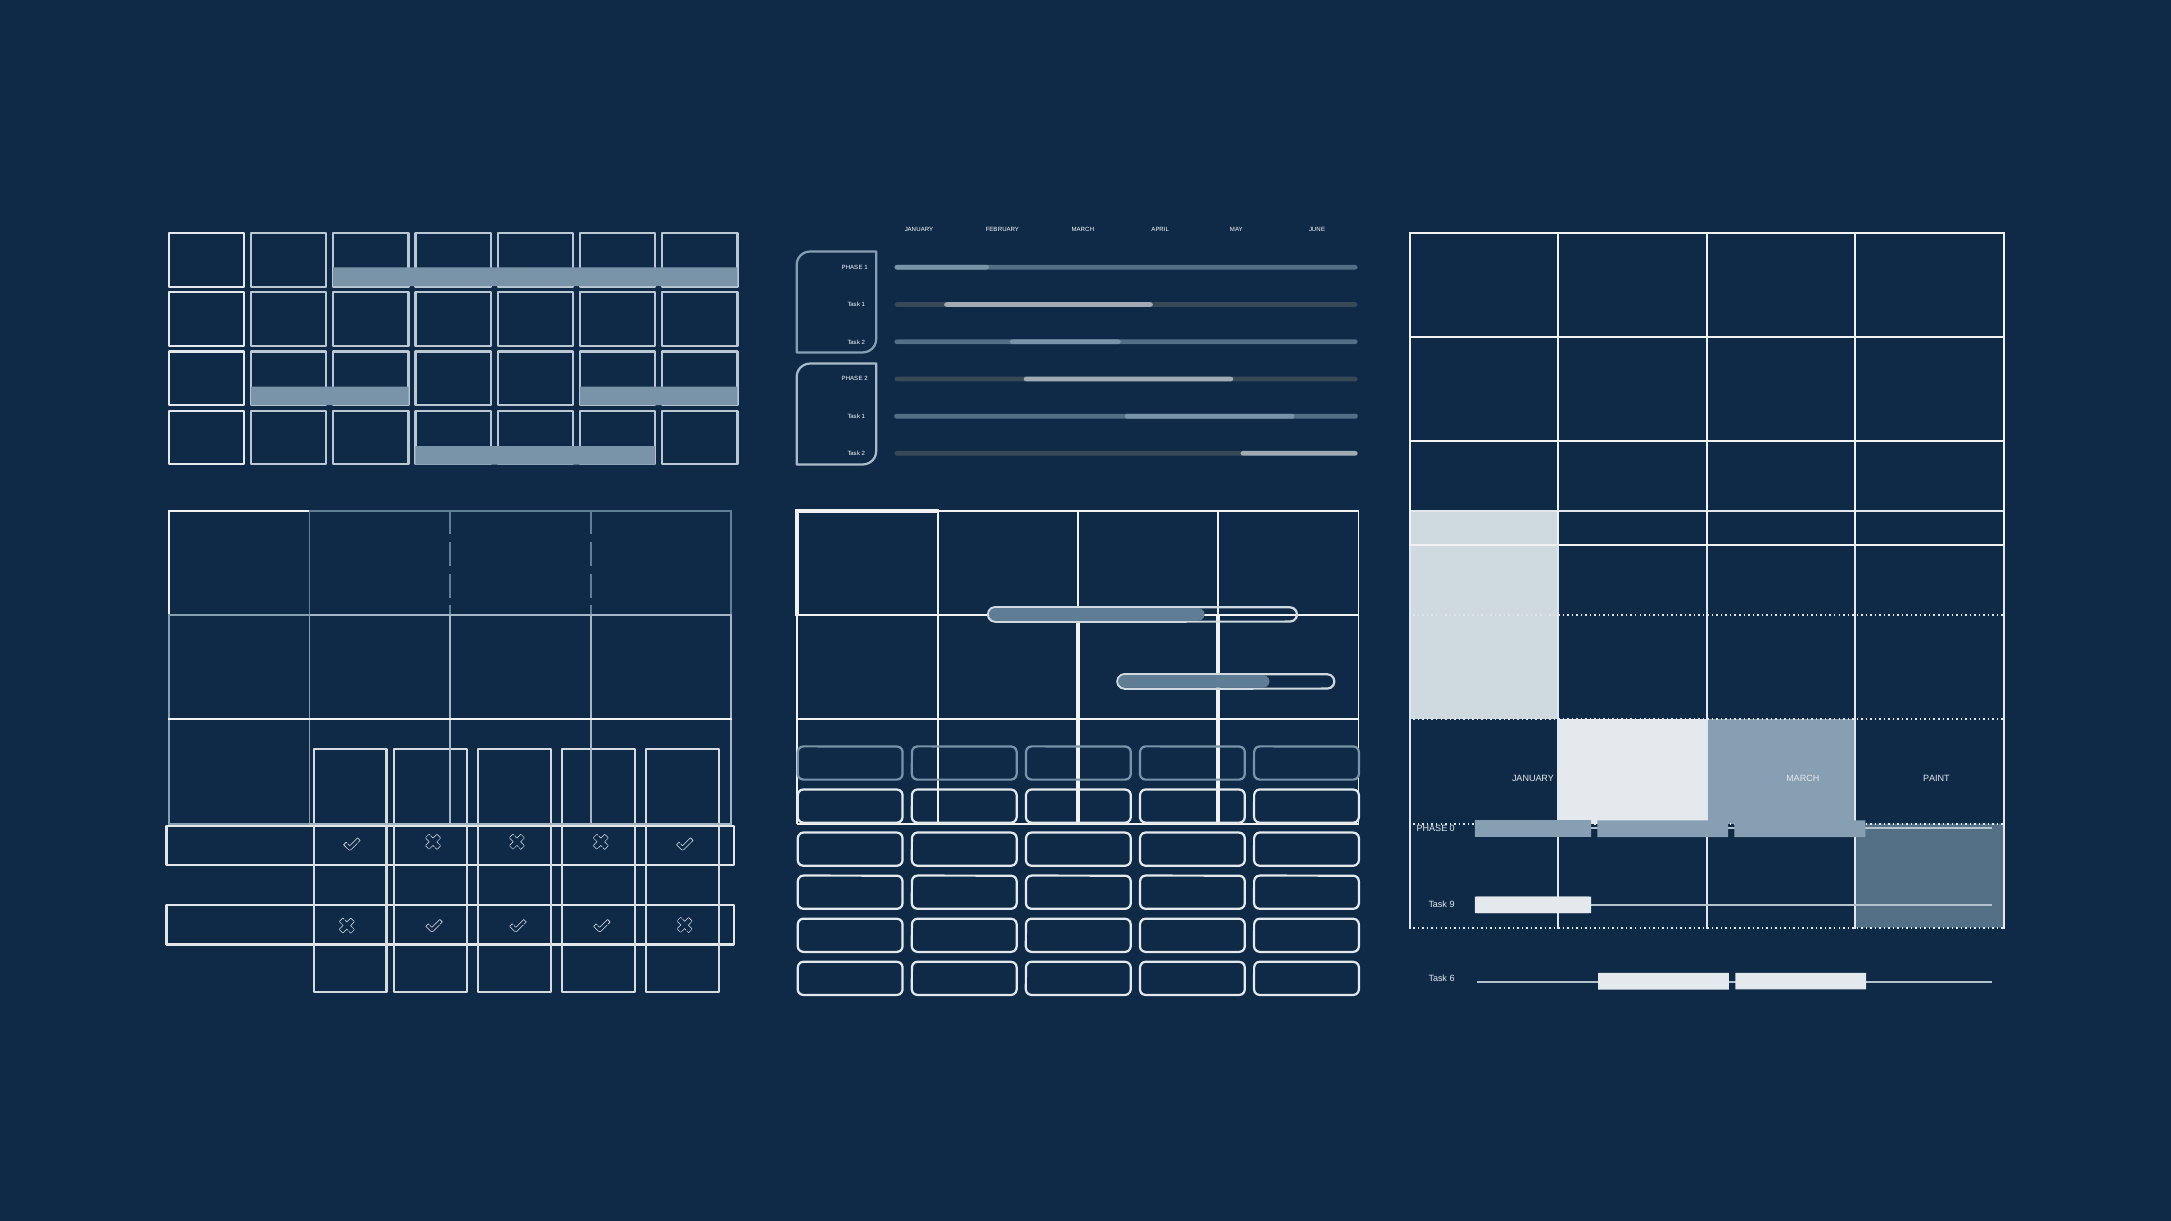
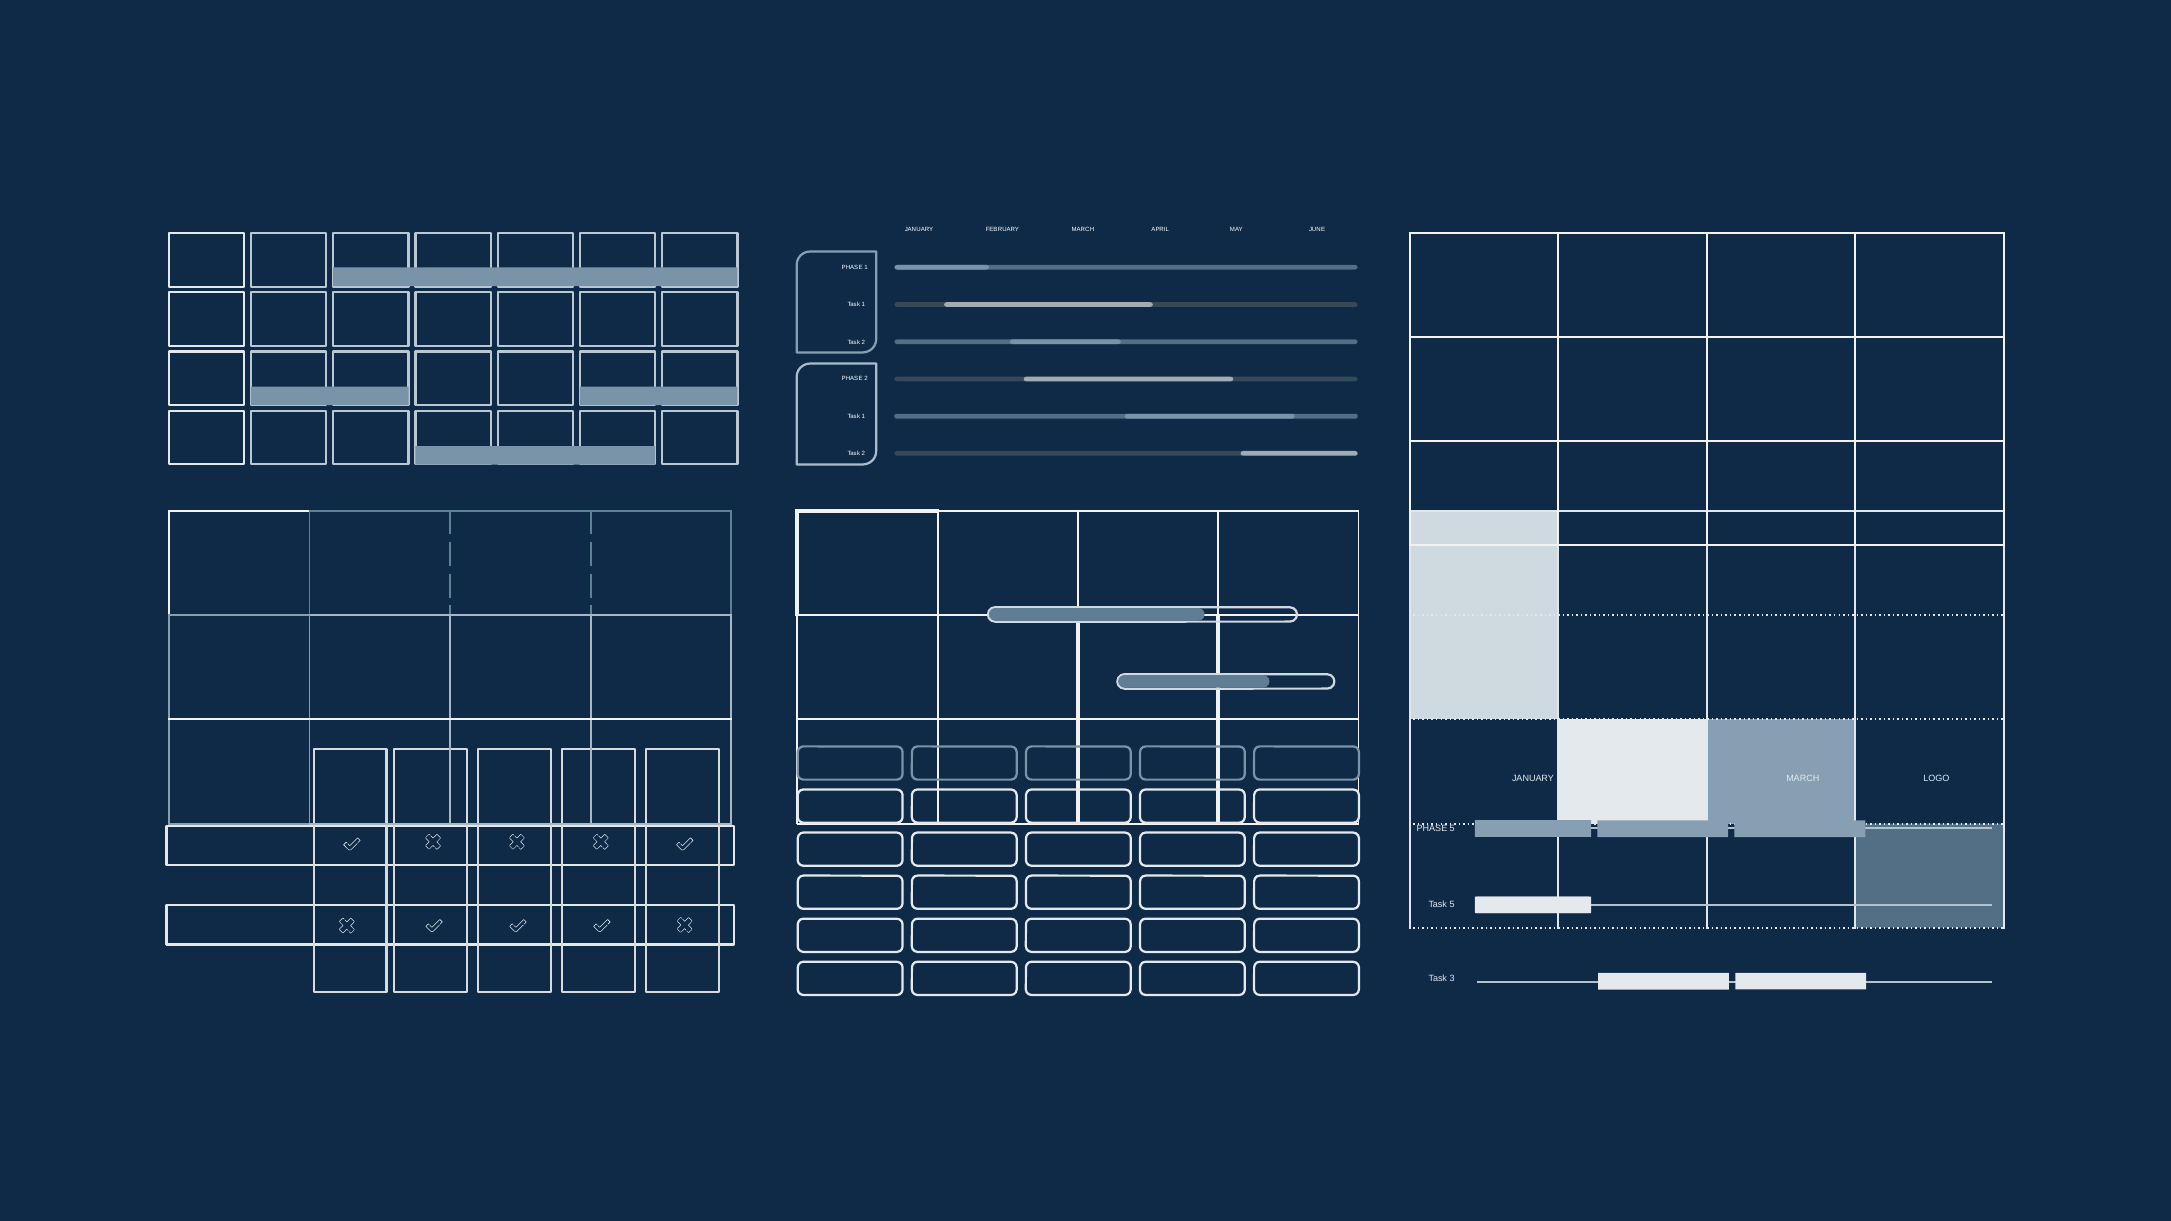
PAINT: PAINT -> LOGO
PHASE 0: 0 -> 5
Task 9: 9 -> 5
6: 6 -> 3
